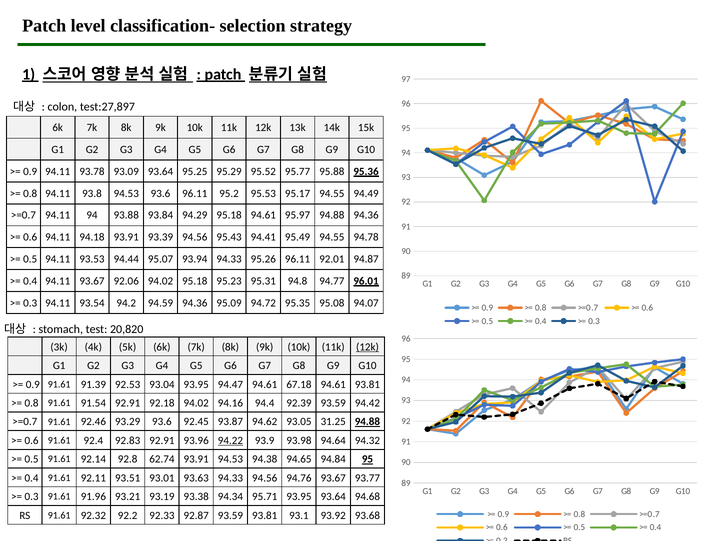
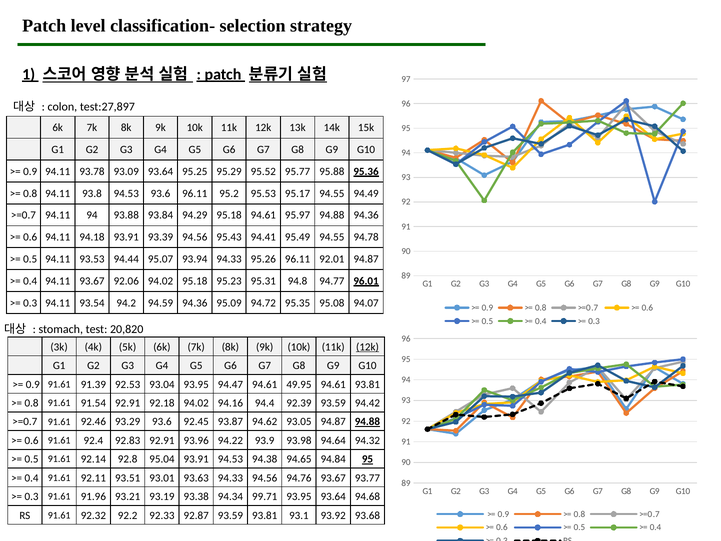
67.18: 67.18 -> 49.95
93.05 31.25: 31.25 -> 94.87
94.22 underline: present -> none
62.74: 62.74 -> 95.04
95.71: 95.71 -> 99.71
